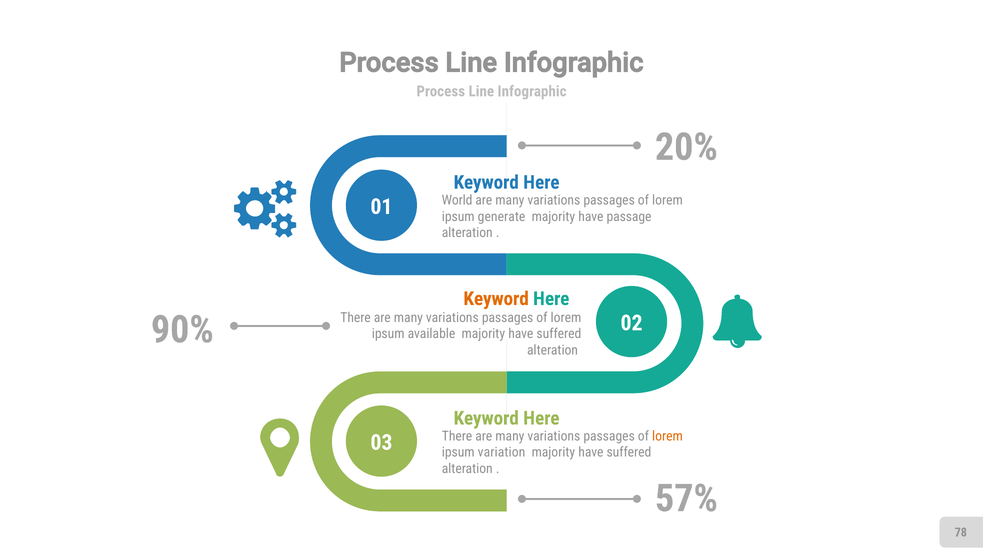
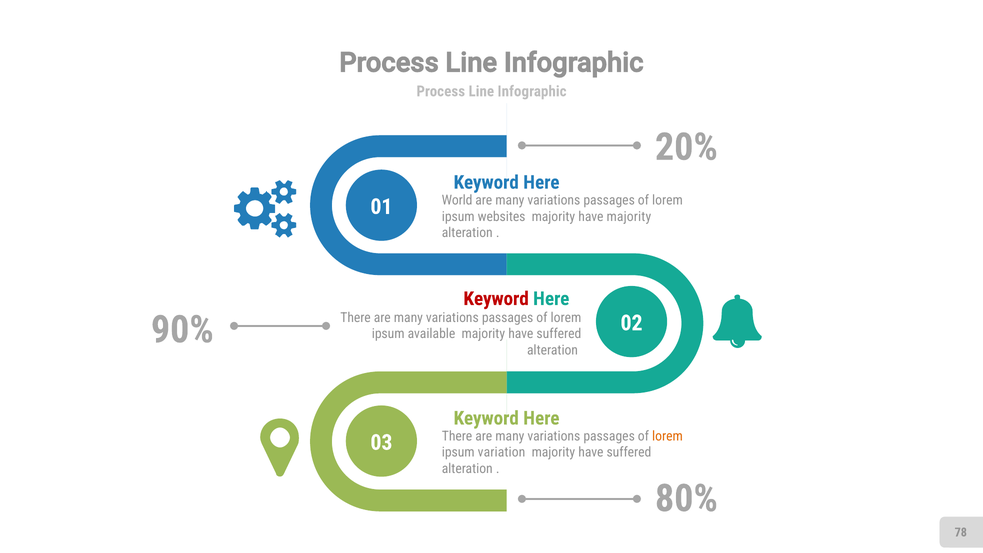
generate: generate -> websites
have passage: passage -> majority
Keyword at (496, 299) colour: orange -> red
57%: 57% -> 80%
